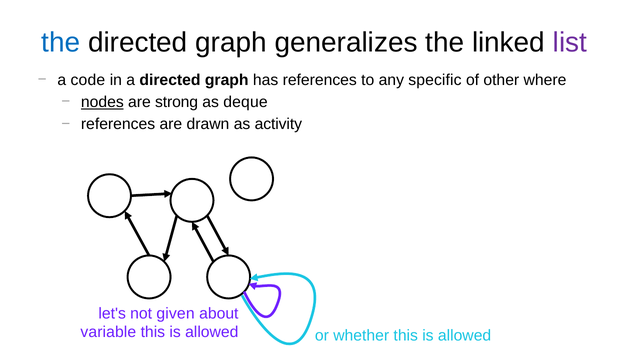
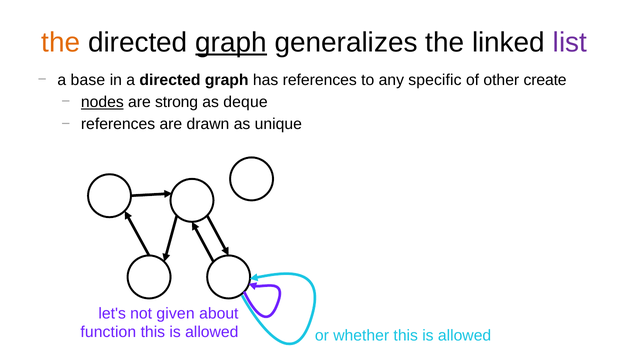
the at (61, 42) colour: blue -> orange
graph at (231, 42) underline: none -> present
code: code -> base
where: where -> create
activity: activity -> unique
variable: variable -> function
